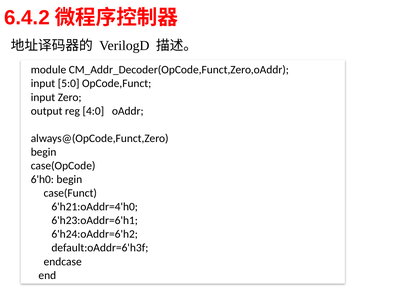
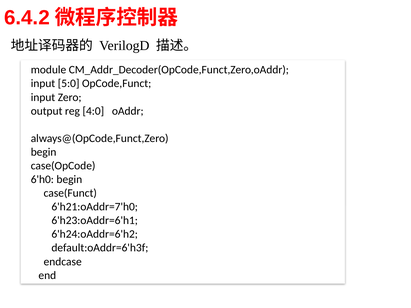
6'h21:oAddr=4'h0: 6'h21:oAddr=4'h0 -> 6'h21:oAddr=7'h0
